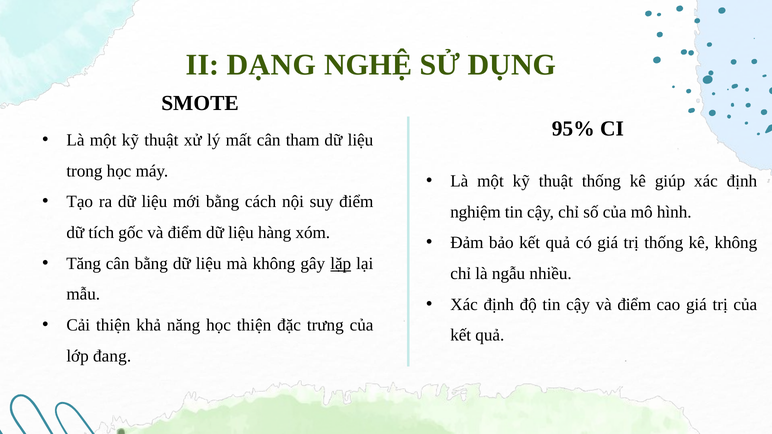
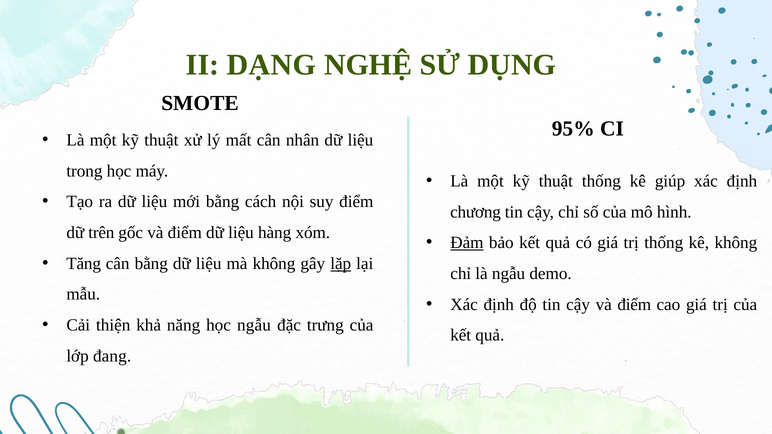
tham: tham -> nhân
nghiệm: nghiệm -> chương
tích: tích -> trên
Đảm underline: none -> present
nhiều: nhiều -> demo
học thiện: thiện -> ngẫu
